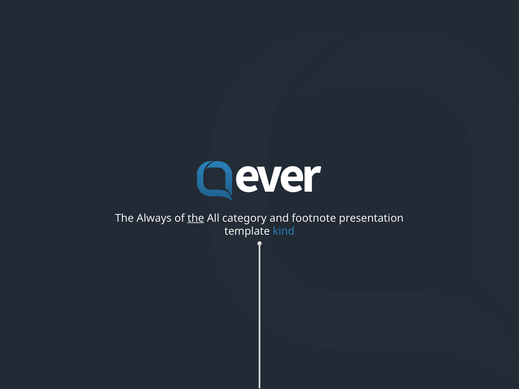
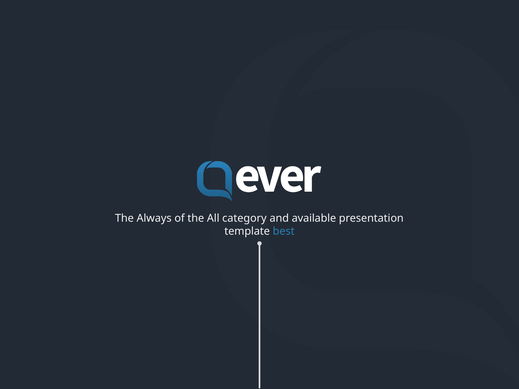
the at (196, 218) underline: present -> none
footnote: footnote -> available
kind: kind -> best
